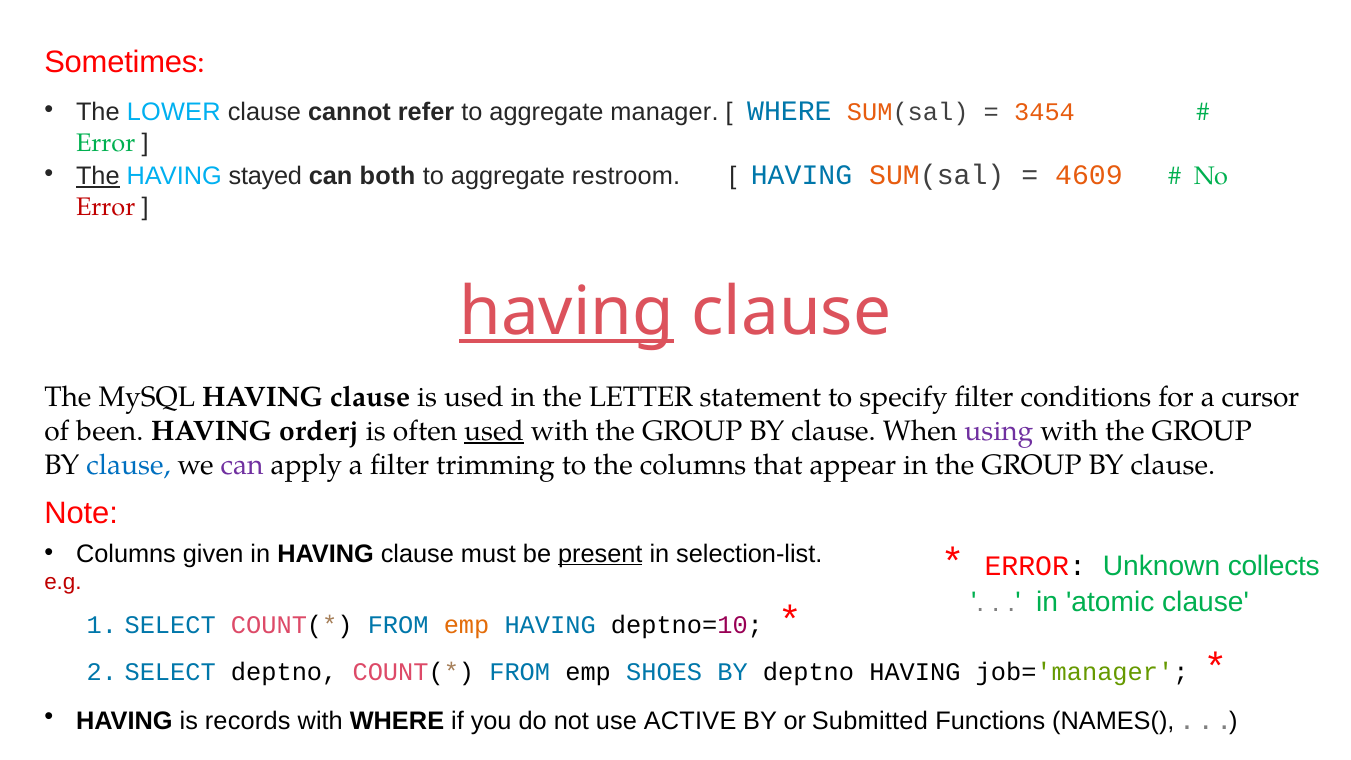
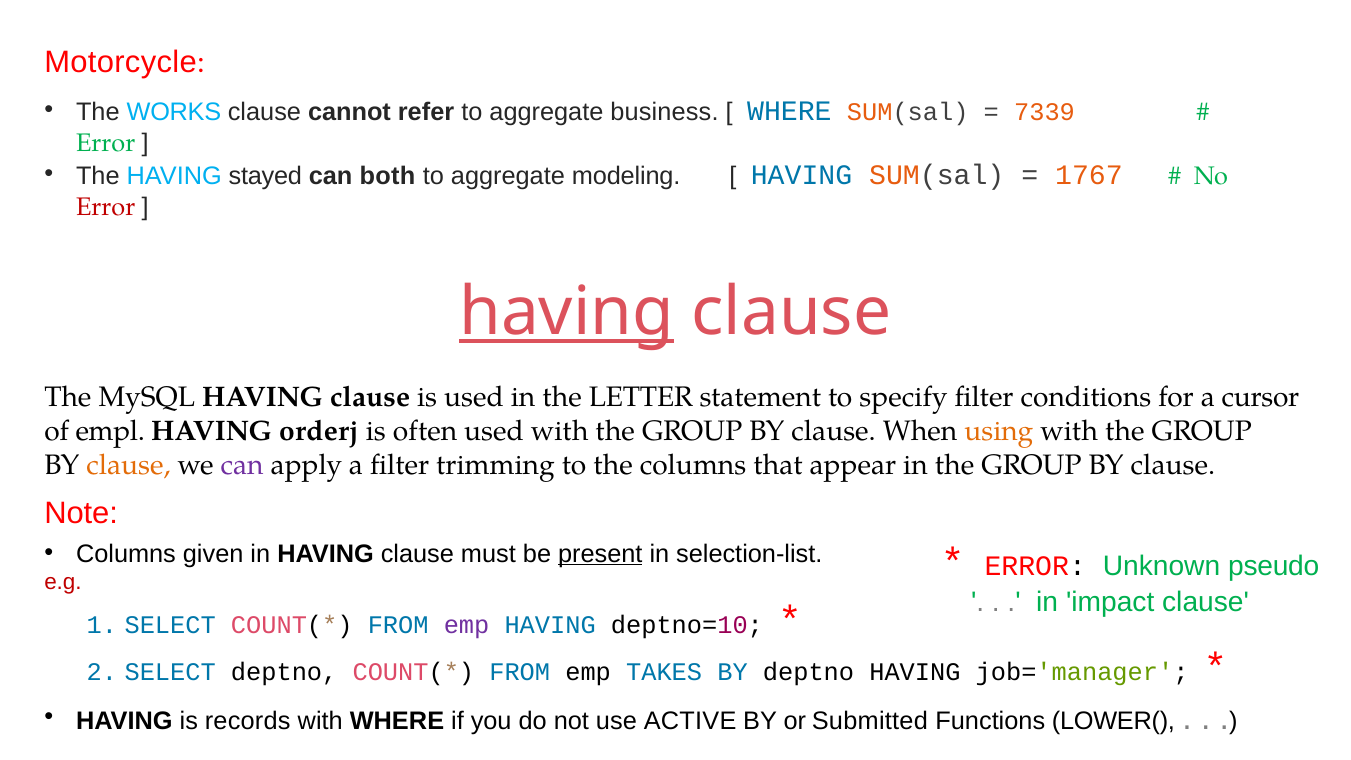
Sometimes: Sometimes -> Motorcycle
LOWER: LOWER -> WORKS
manager: manager -> business
3454: 3454 -> 7339
The at (98, 176) underline: present -> none
restroom: restroom -> modeling
4609: 4609 -> 1767
been: been -> empl
used at (494, 431) underline: present -> none
using colour: purple -> orange
clause at (129, 465) colour: blue -> orange
collects: collects -> pseudo
atomic: atomic -> impact
emp at (467, 625) colour: orange -> purple
SHOES: SHOES -> TAKES
NAMES(: NAMES( -> LOWER(
